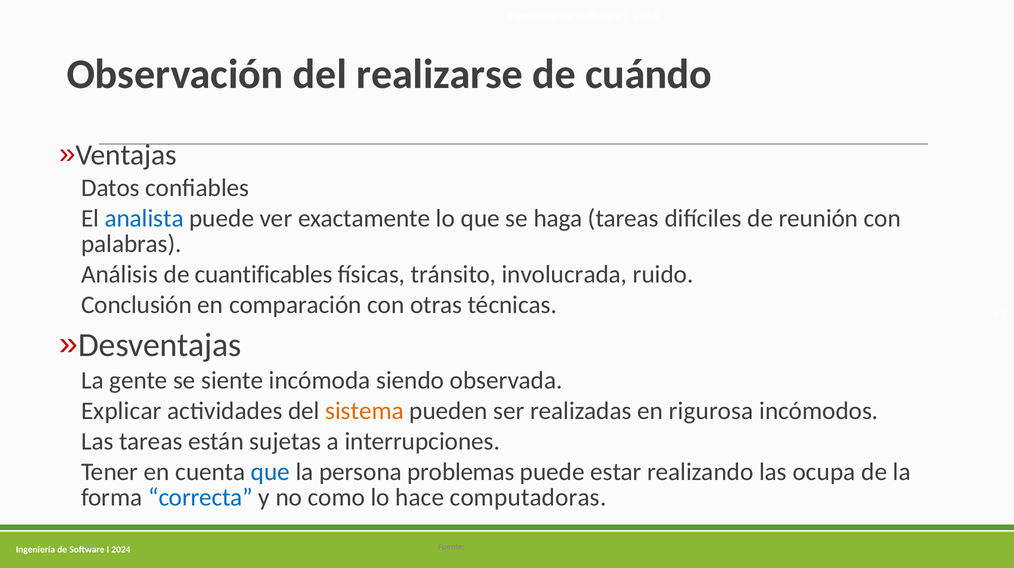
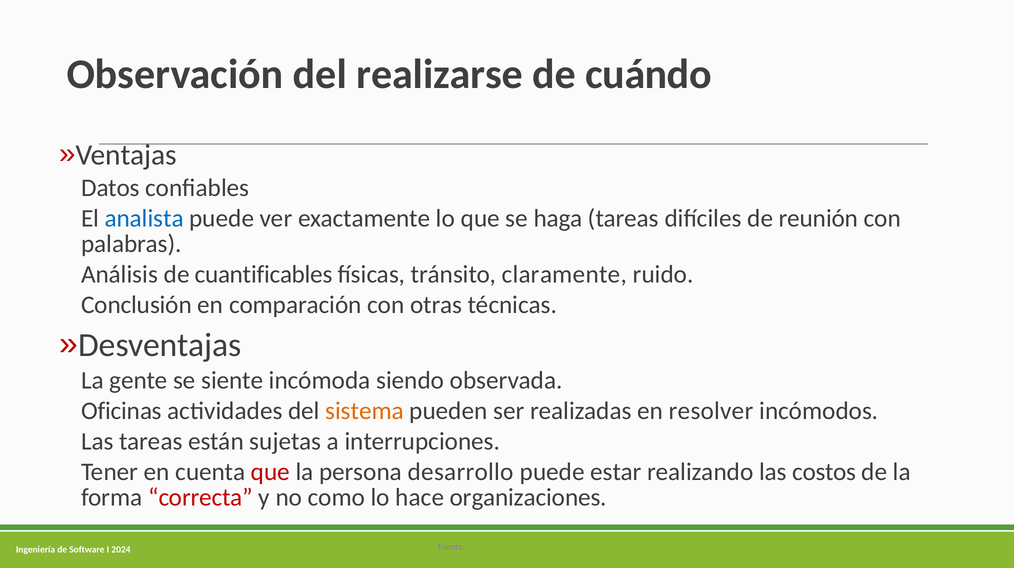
involucrada: involucrada -> claramente
Explicar: Explicar -> Oficinas
rigurosa: rigurosa -> resolver
que at (270, 472) colour: blue -> red
problemas: problemas -> desarrollo
ocupa: ocupa -> costos
correcta colour: blue -> red
computadoras: computadoras -> organizaciones
